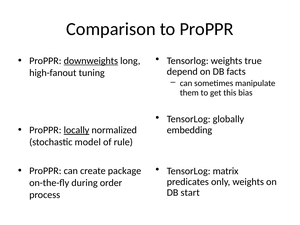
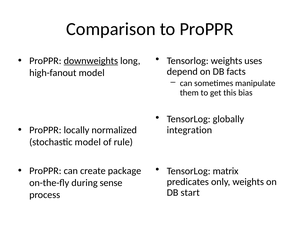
true: true -> uses
high-fanout tuning: tuning -> model
locally underline: present -> none
embedding: embedding -> integration
order: order -> sense
